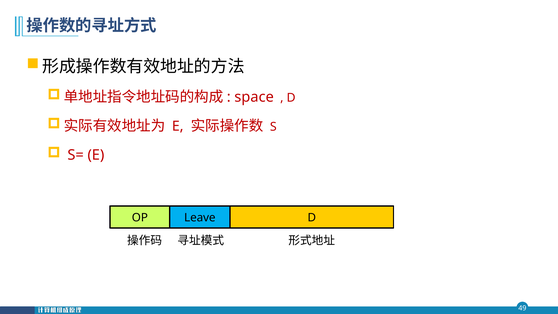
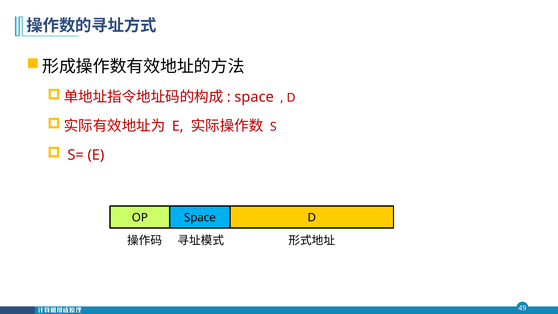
OP Leave: Leave -> Space
